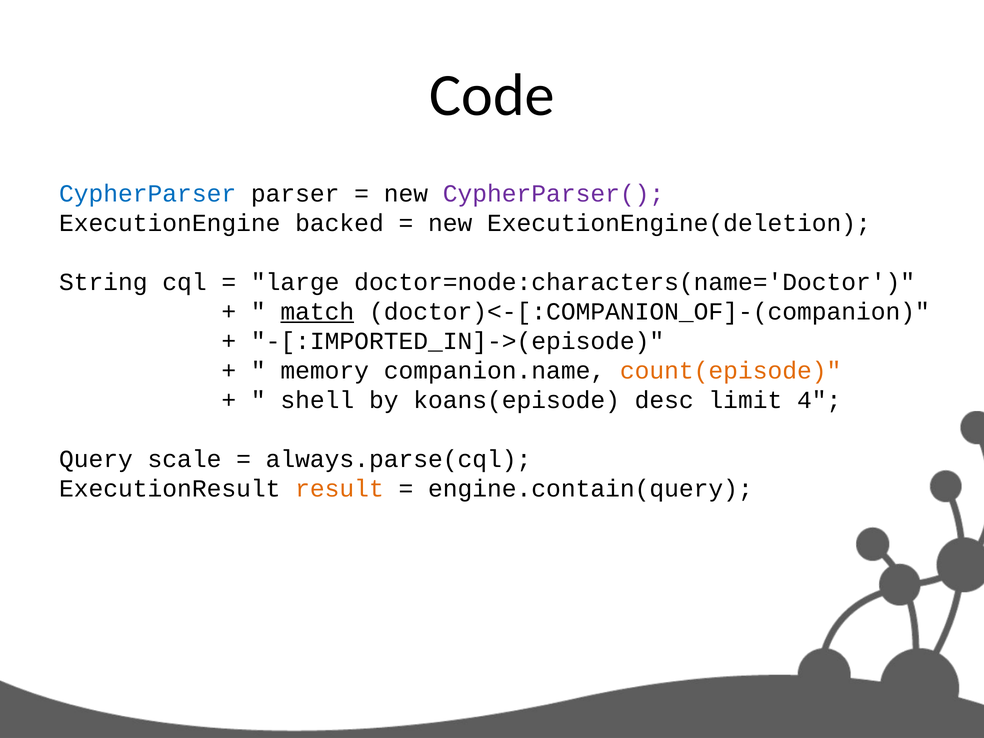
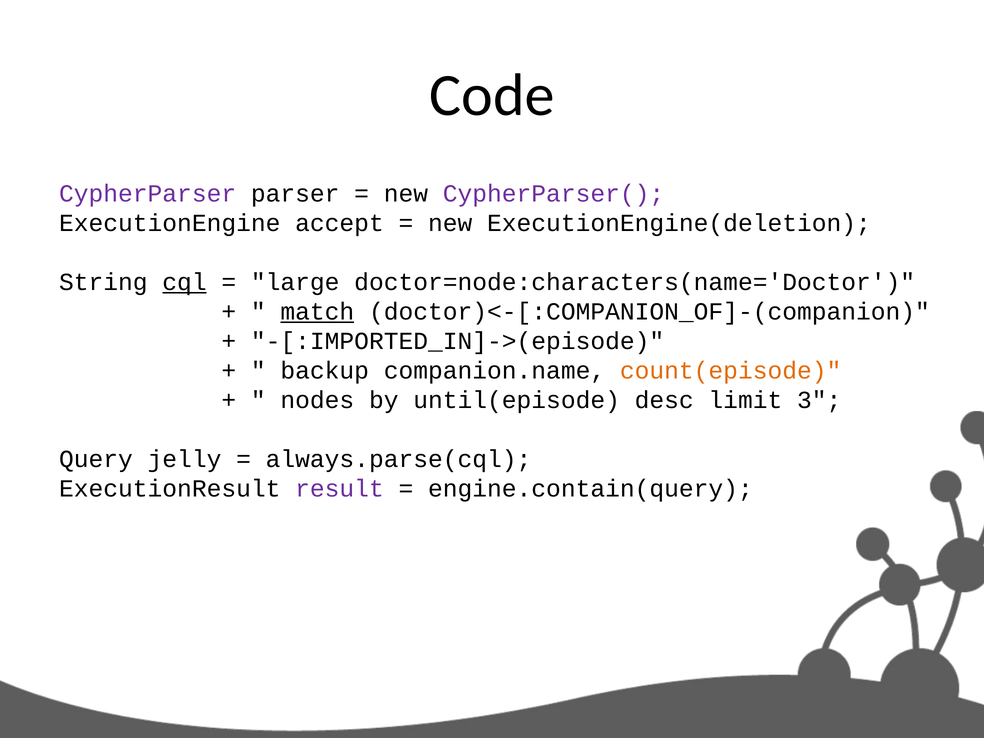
CypherParser colour: blue -> purple
backed: backed -> accept
cql underline: none -> present
memory: memory -> backup
shell: shell -> nodes
koans(episode: koans(episode -> until(episode
4: 4 -> 3
scale: scale -> jelly
result colour: orange -> purple
